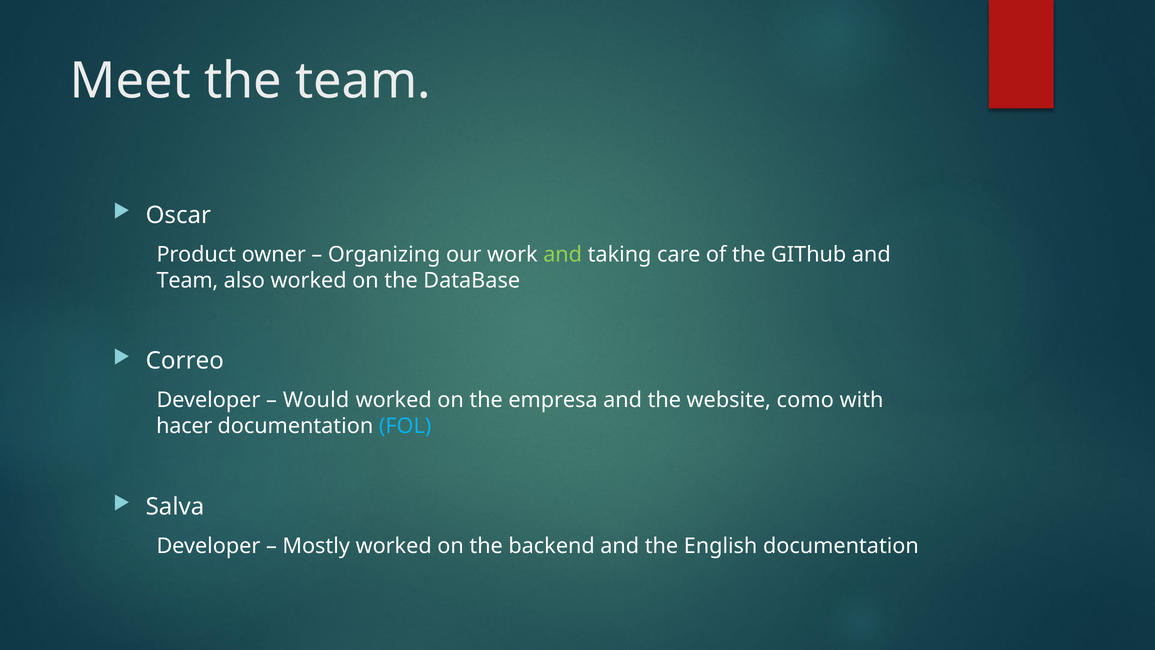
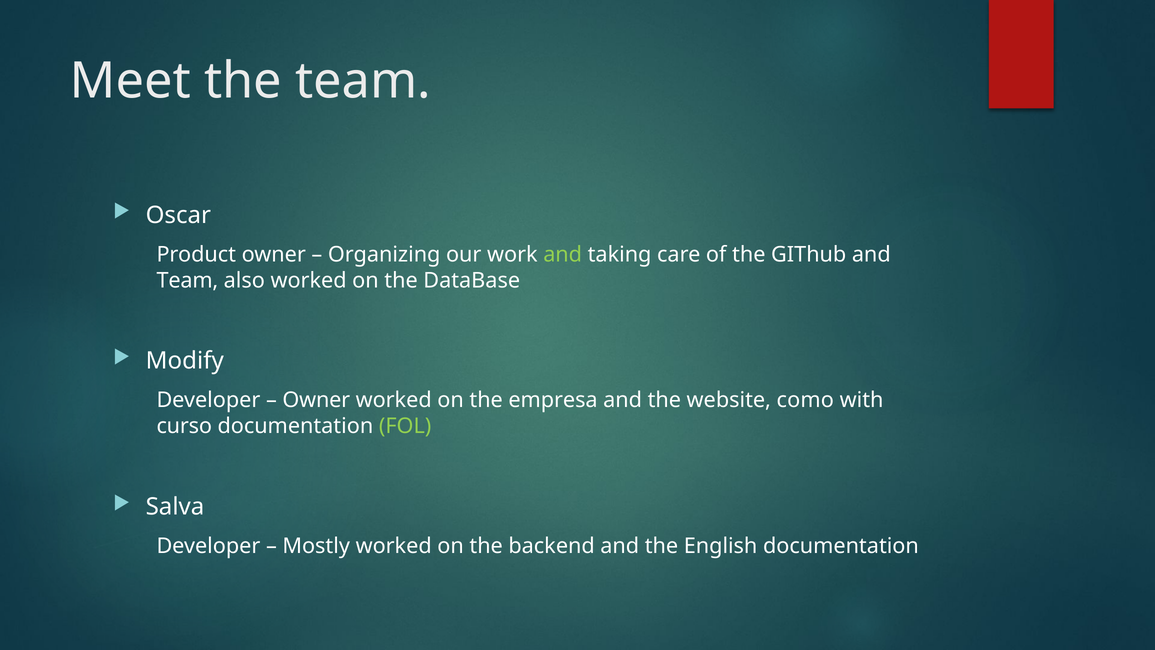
Correo: Correo -> Modify
Would at (316, 400): Would -> Owner
hacer: hacer -> curso
FOL colour: light blue -> light green
